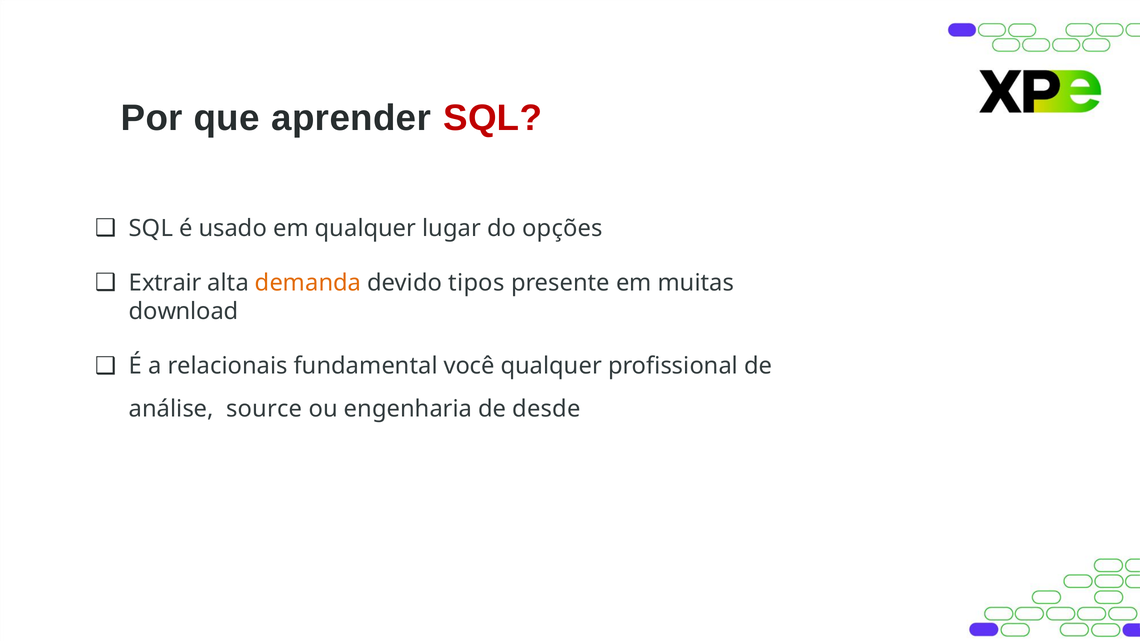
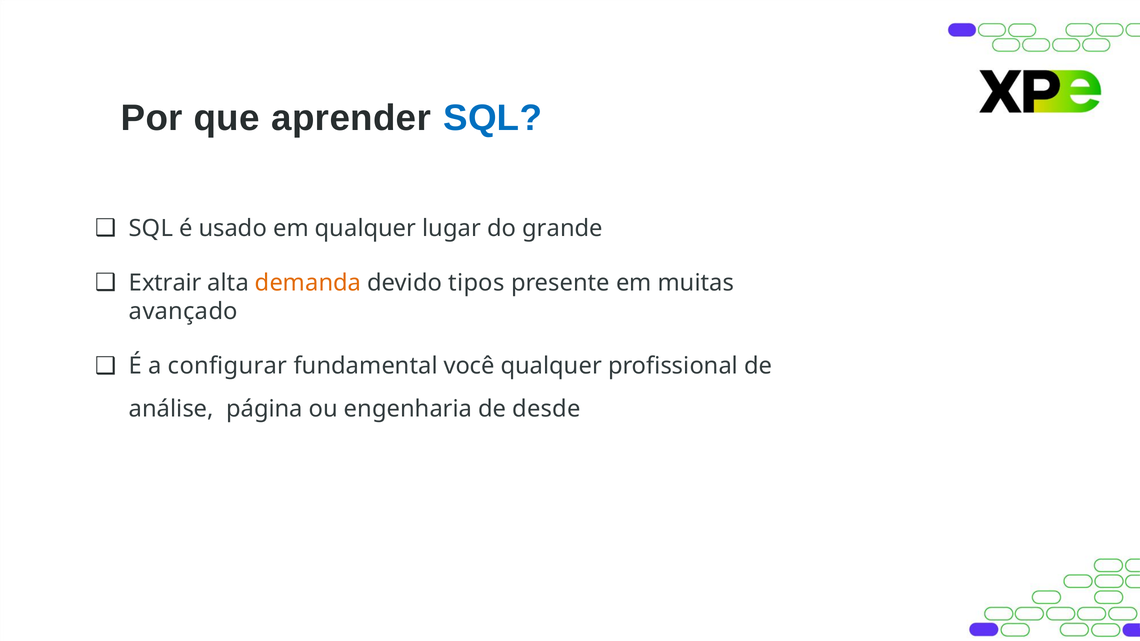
SQL at (493, 118) colour: red -> blue
opções: opções -> grande
download: download -> avançado
relacionais: relacionais -> configurar
source: source -> página
